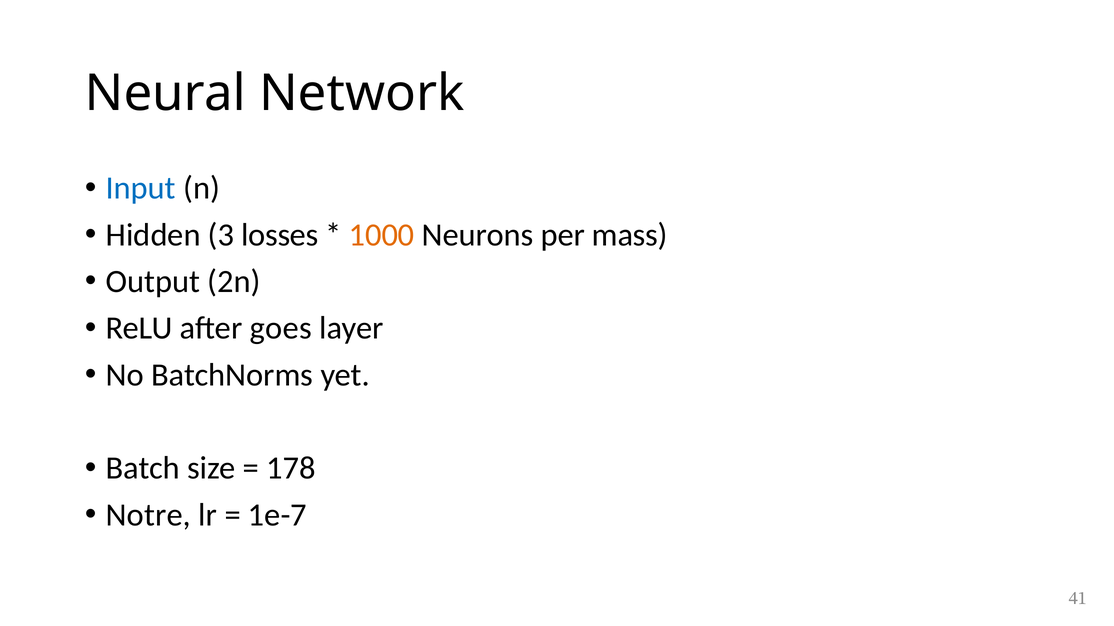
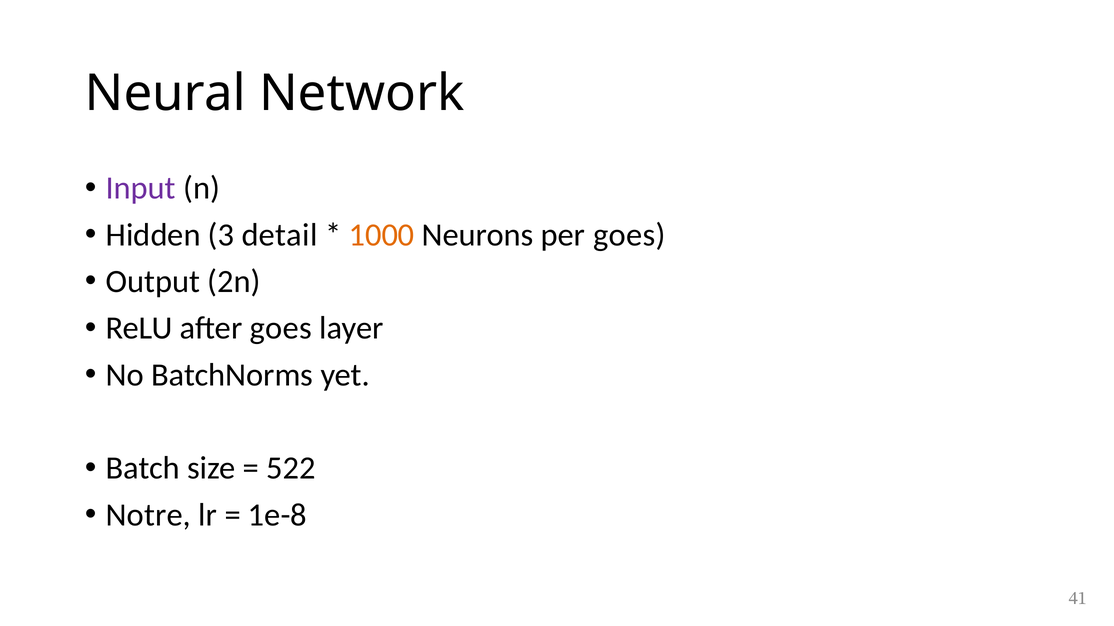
Input colour: blue -> purple
losses: losses -> detail
per mass: mass -> goes
178: 178 -> 522
1e-7: 1e-7 -> 1e-8
